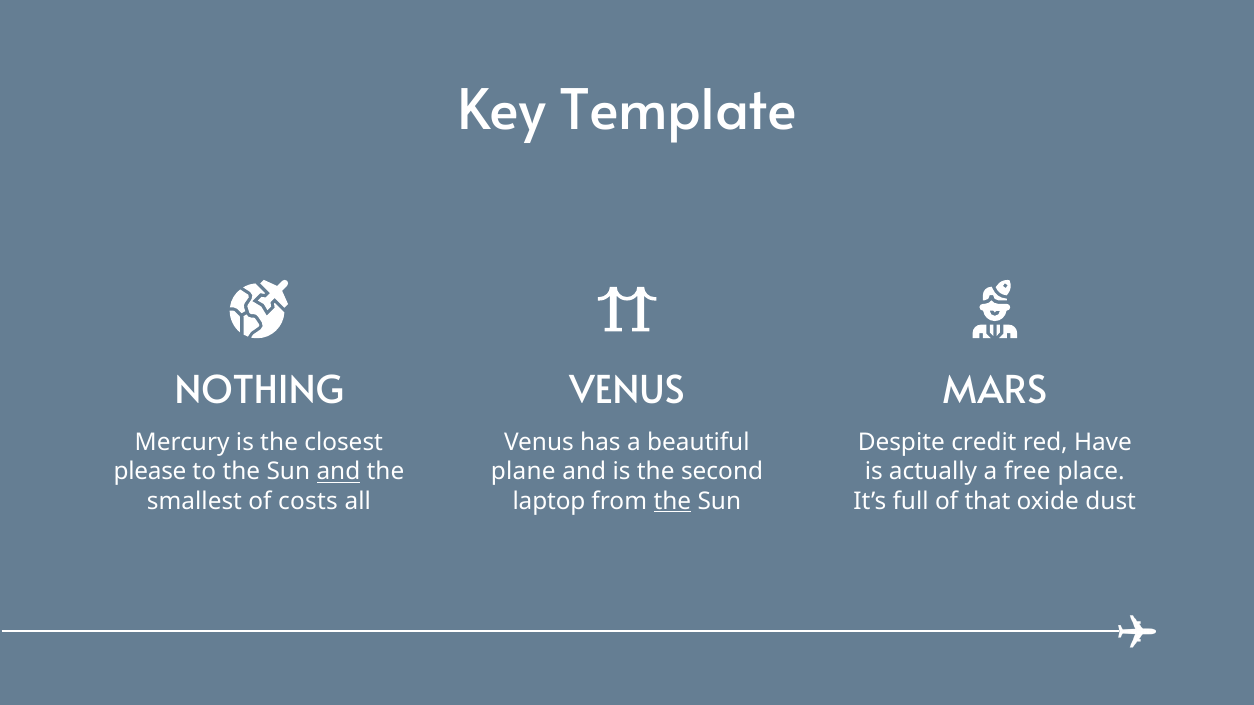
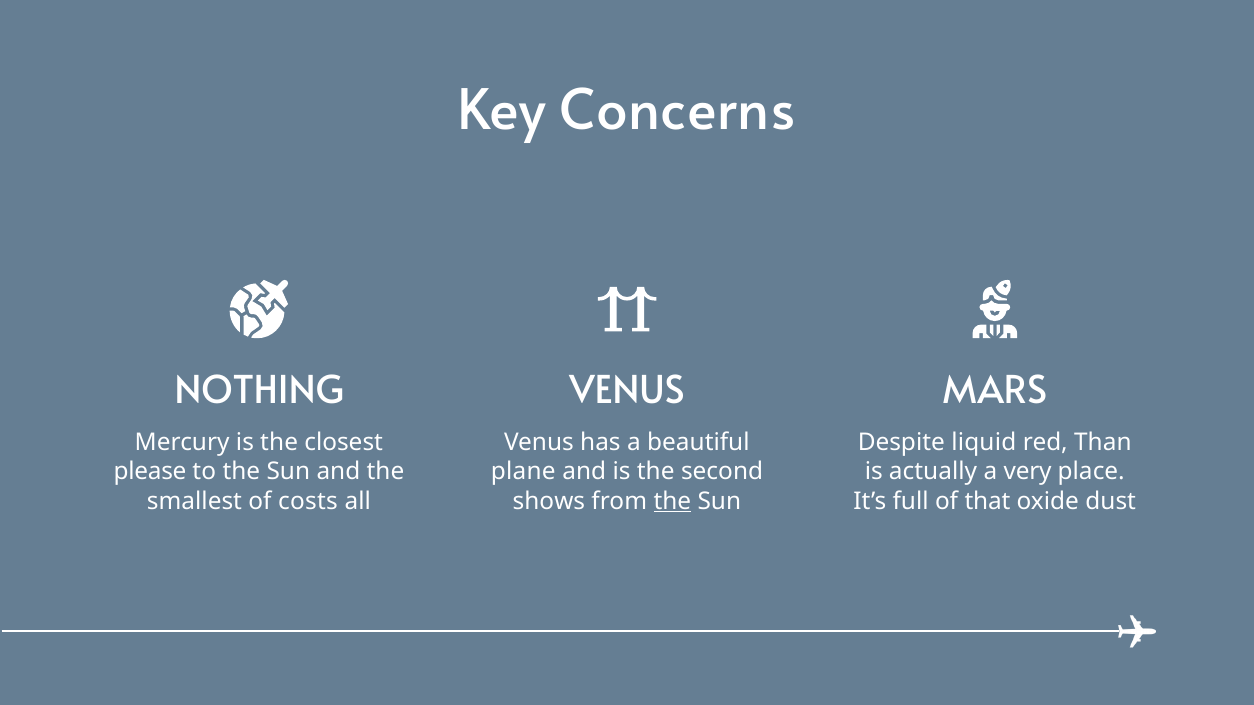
Template: Template -> Concerns
credit: credit -> liquid
Have: Have -> Than
and at (338, 472) underline: present -> none
free: free -> very
laptop: laptop -> shows
